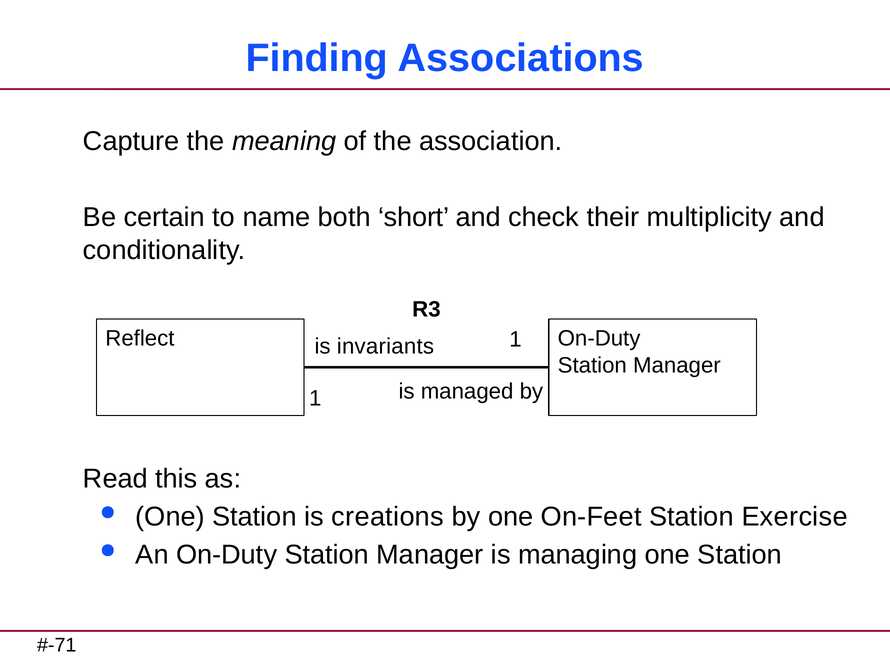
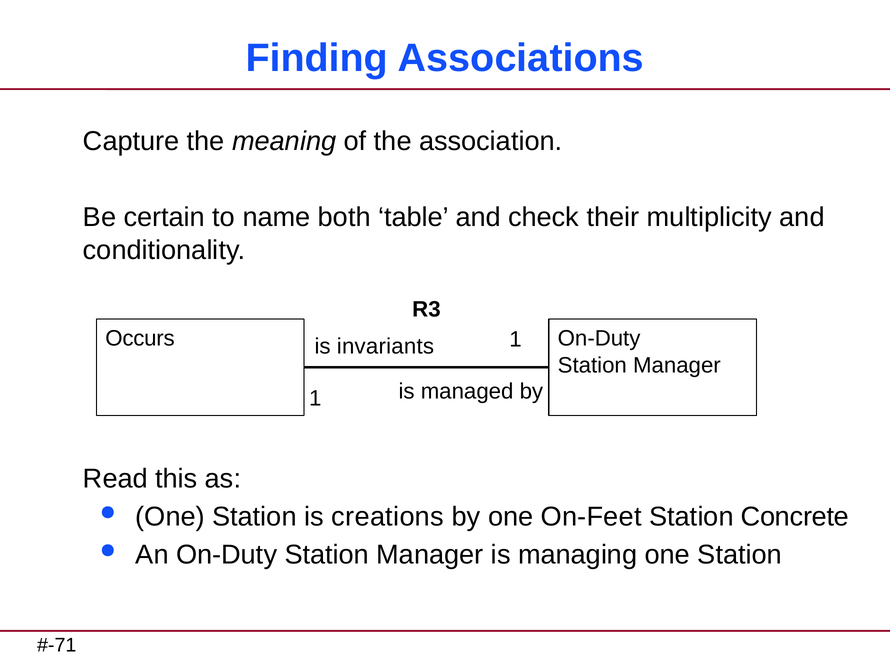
short: short -> table
Reflect: Reflect -> Occurs
Exercise: Exercise -> Concrete
